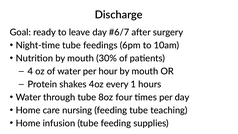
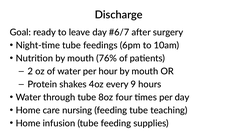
30%: 30% -> 76%
4: 4 -> 2
1: 1 -> 9
